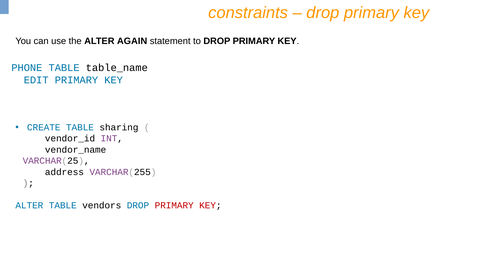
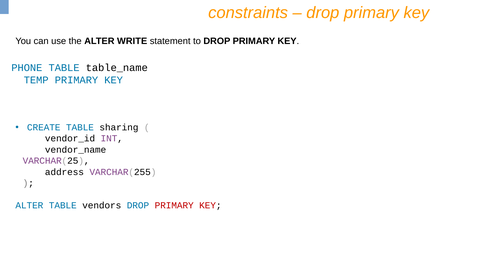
AGAIN: AGAIN -> WRITE
EDIT: EDIT -> TEMP
